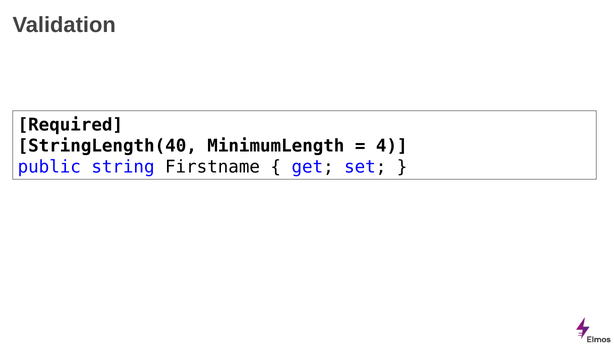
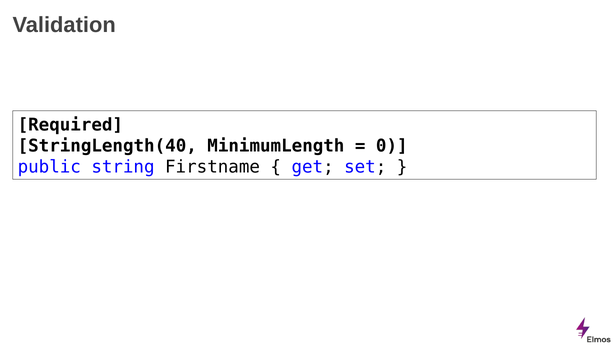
4: 4 -> 0
